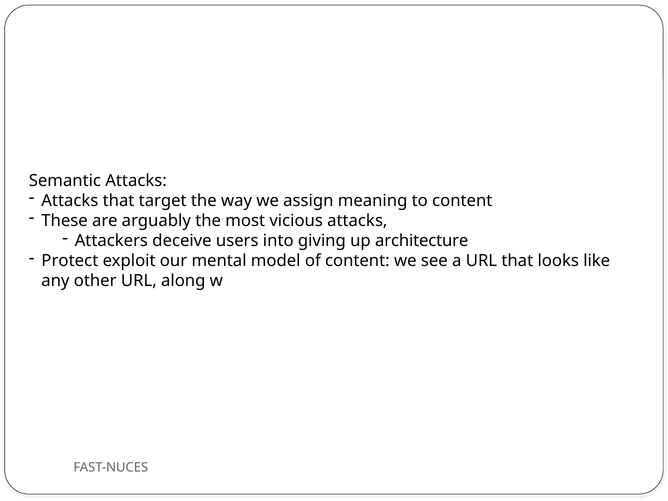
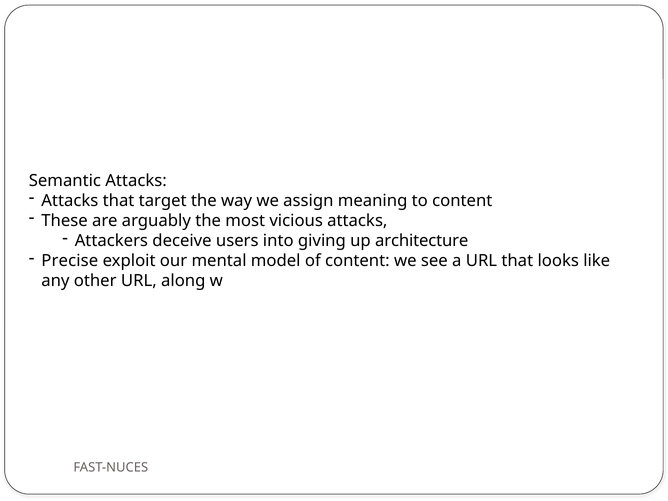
Protect: Protect -> Precise
